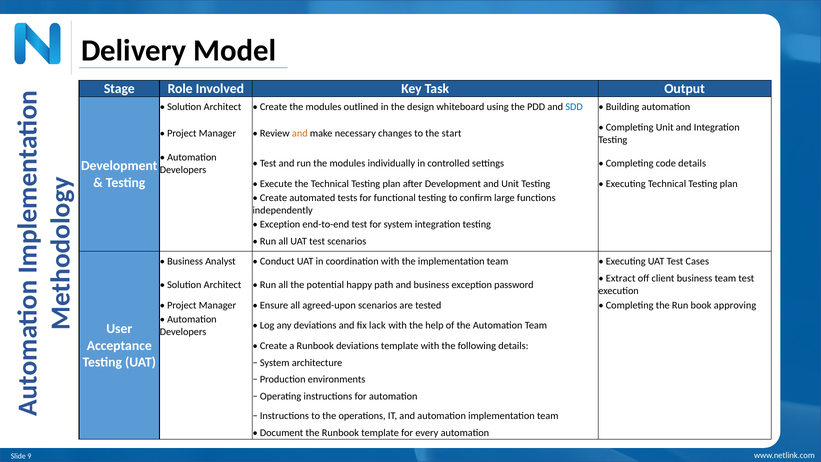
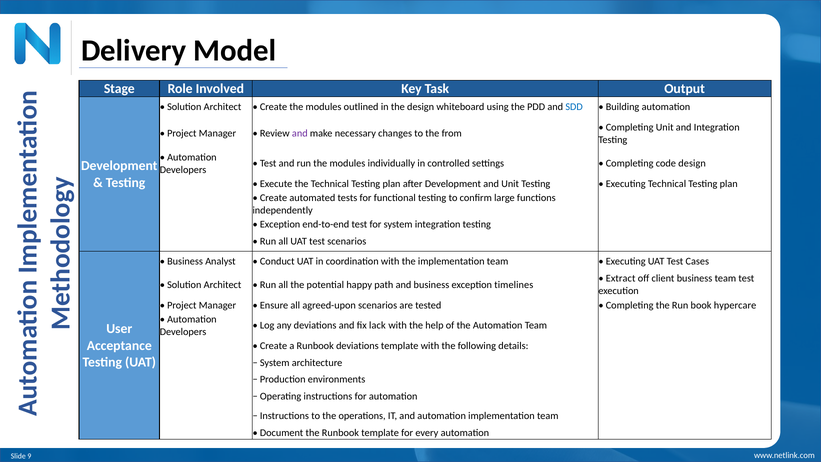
and at (300, 133) colour: orange -> purple
start: start -> from
code details: details -> design
password: password -> timelines
approving: approving -> hypercare
